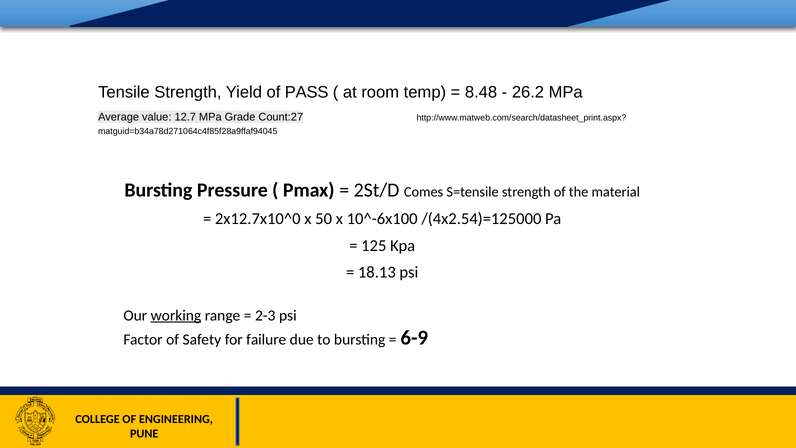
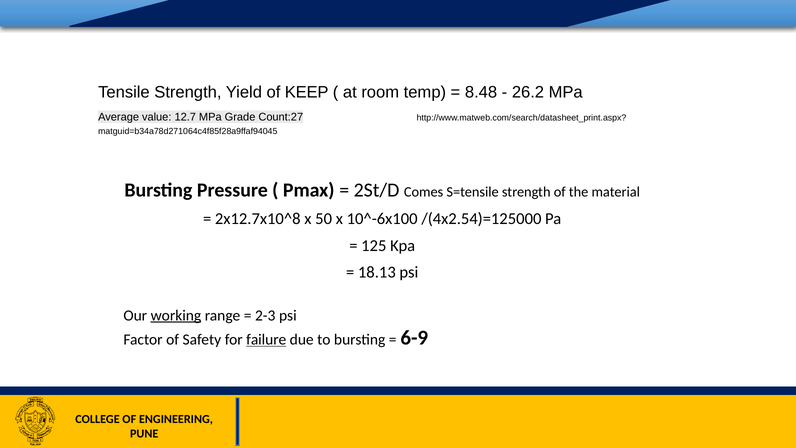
PASS: PASS -> KEEP
2x12.7x10^0: 2x12.7x10^0 -> 2x12.7x10^8
failure underline: none -> present
